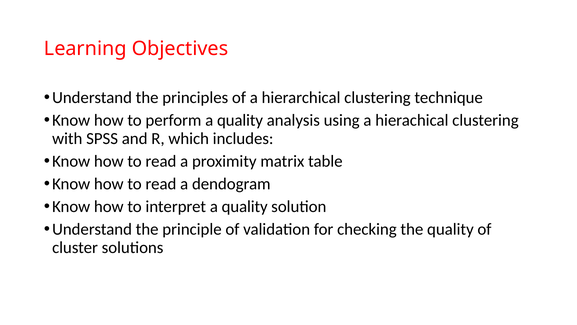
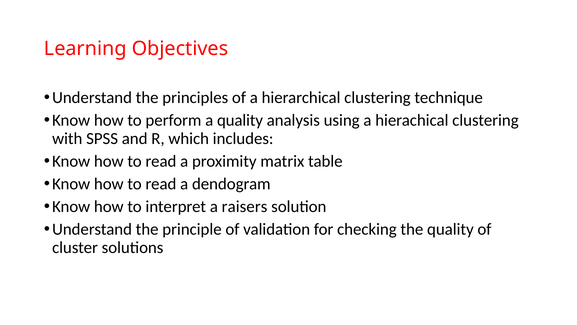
interpret a quality: quality -> raisers
